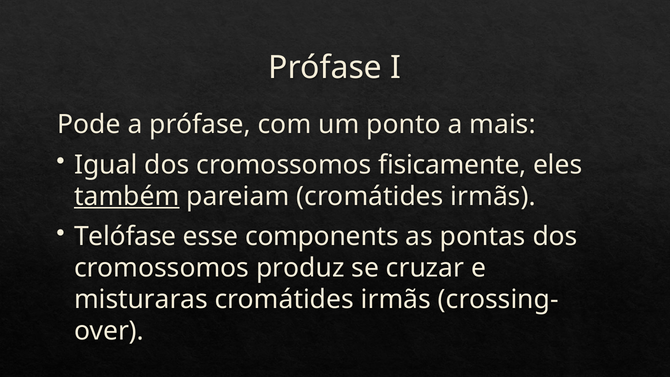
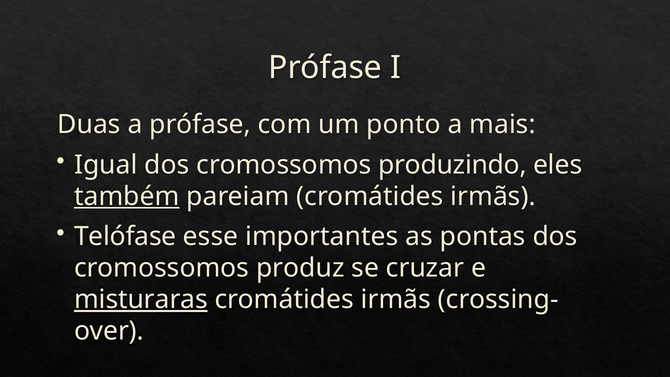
Pode: Pode -> Duas
fisicamente: fisicamente -> produzindo
components: components -> importantes
misturaras underline: none -> present
